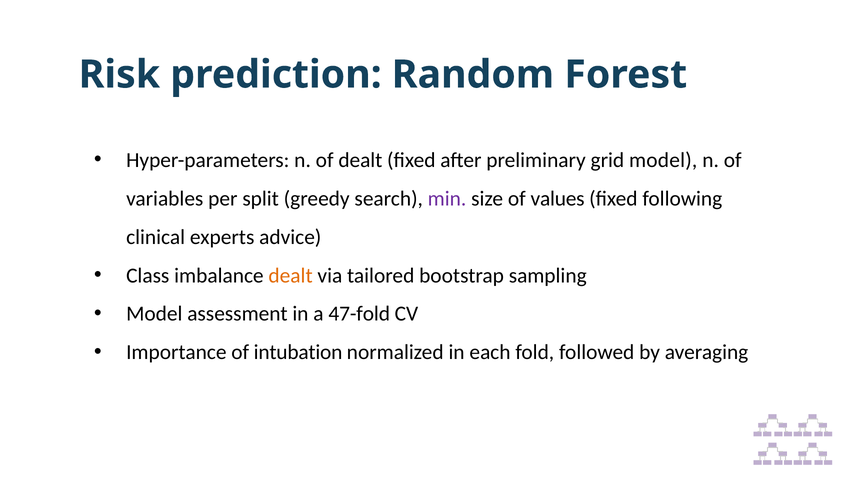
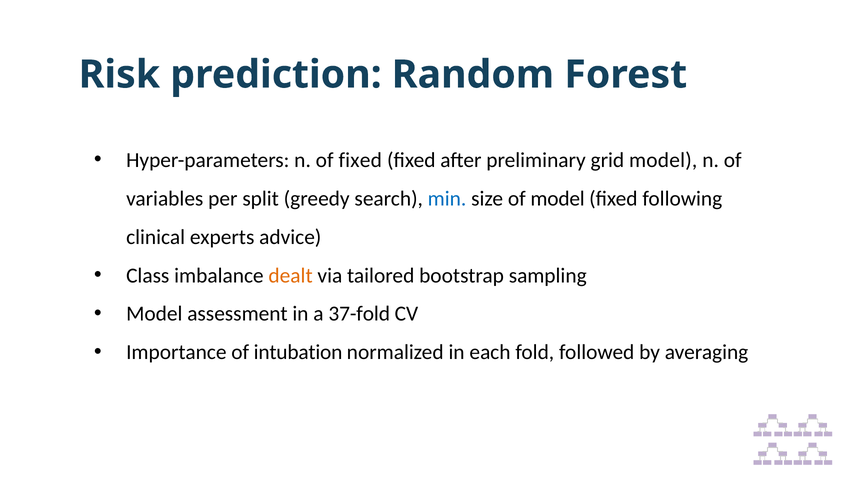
of dealt: dealt -> fixed
min colour: purple -> blue
of values: values -> model
47-fold: 47-fold -> 37-fold
